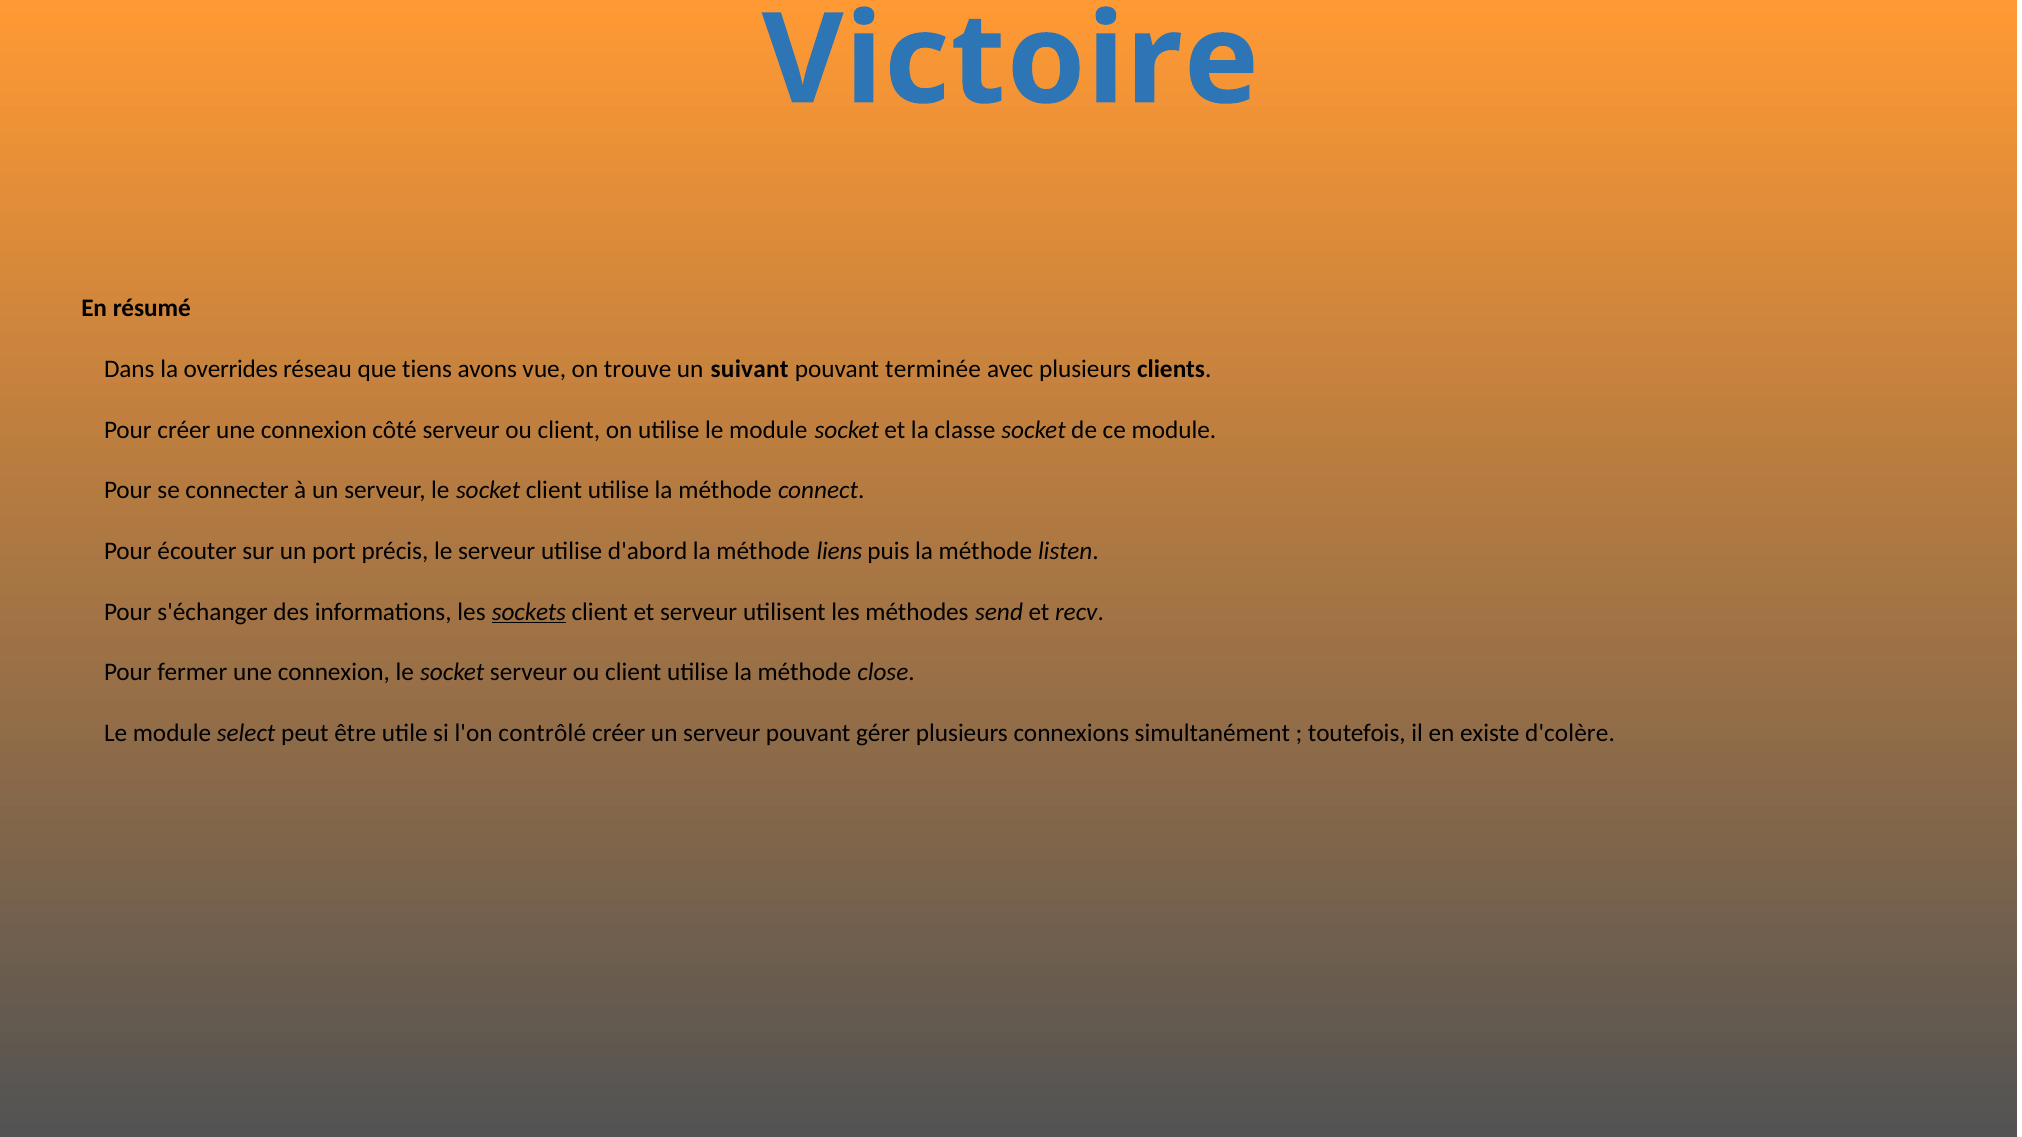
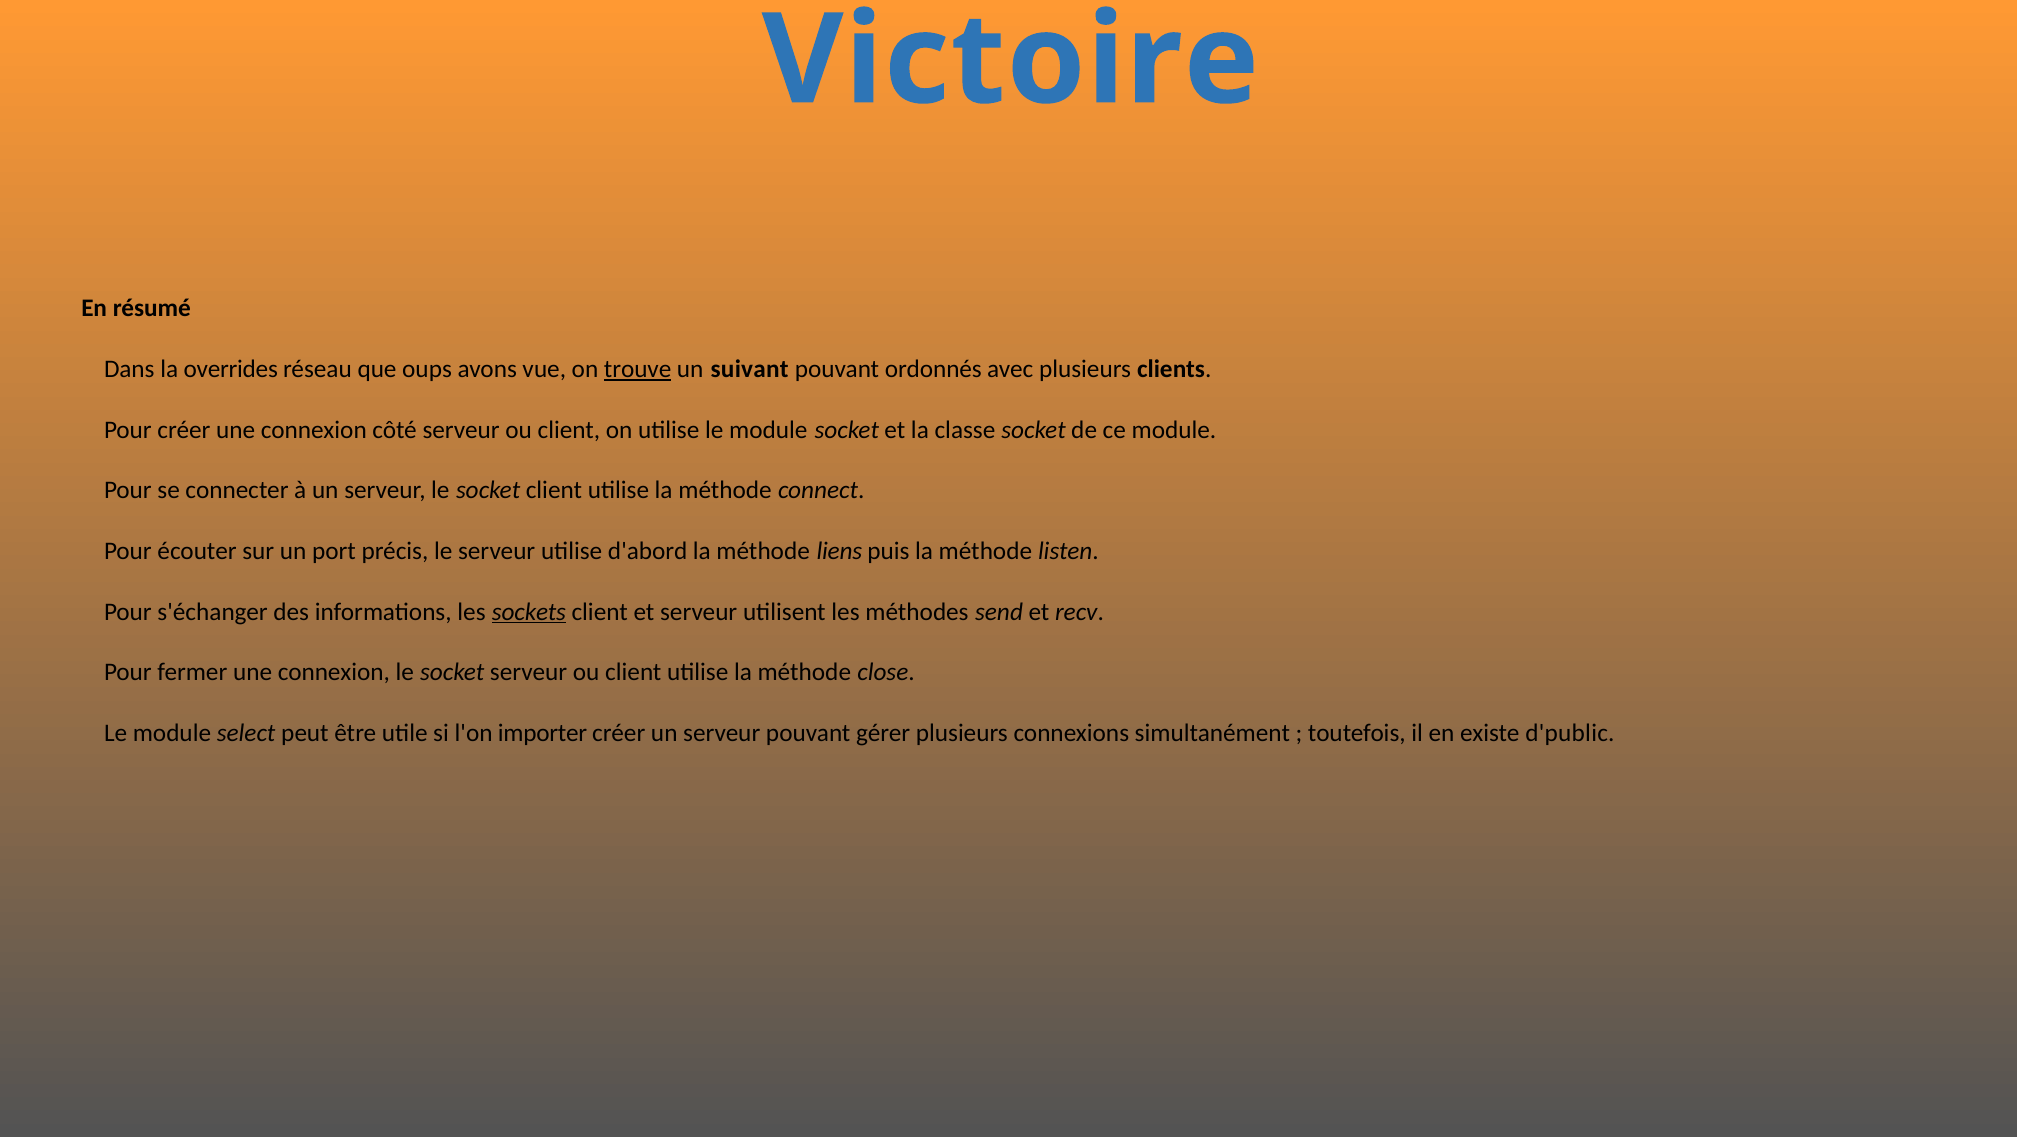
tiens: tiens -> oups
trouve underline: none -> present
terminée: terminée -> ordonnés
contrôlé: contrôlé -> importer
d'colère: d'colère -> d'public
